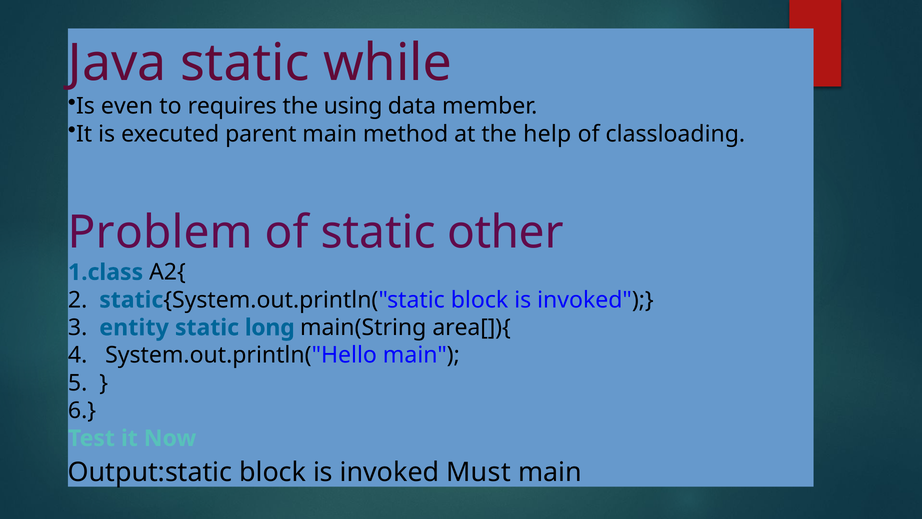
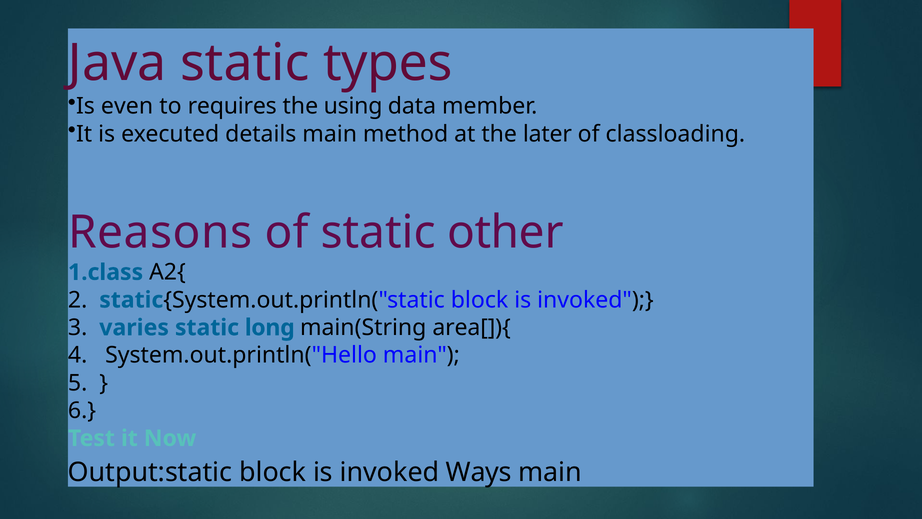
while: while -> types
parent: parent -> details
help: help -> later
Problem: Problem -> Reasons
entity: entity -> varies
Must: Must -> Ways
